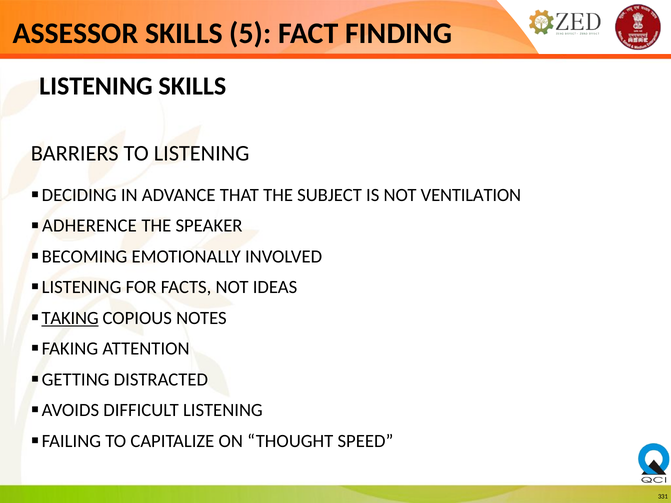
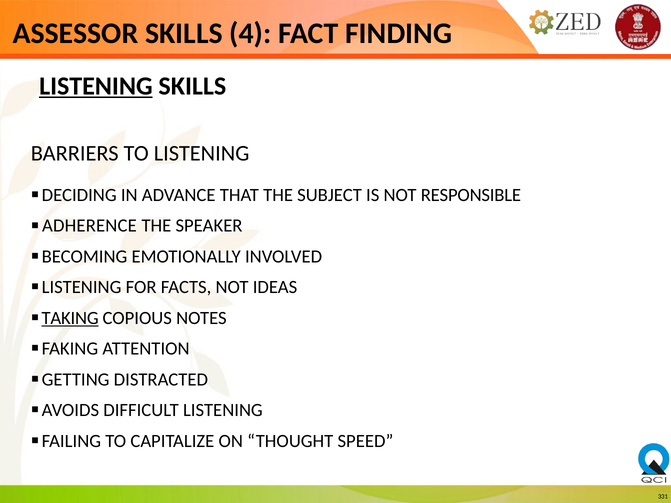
5: 5 -> 4
LISTENING at (96, 86) underline: none -> present
VENTILATION: VENTILATION -> RESPONSIBLE
